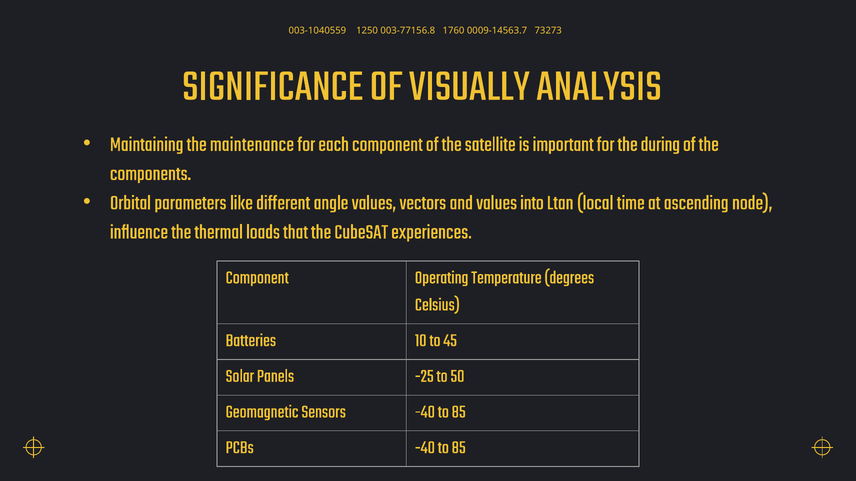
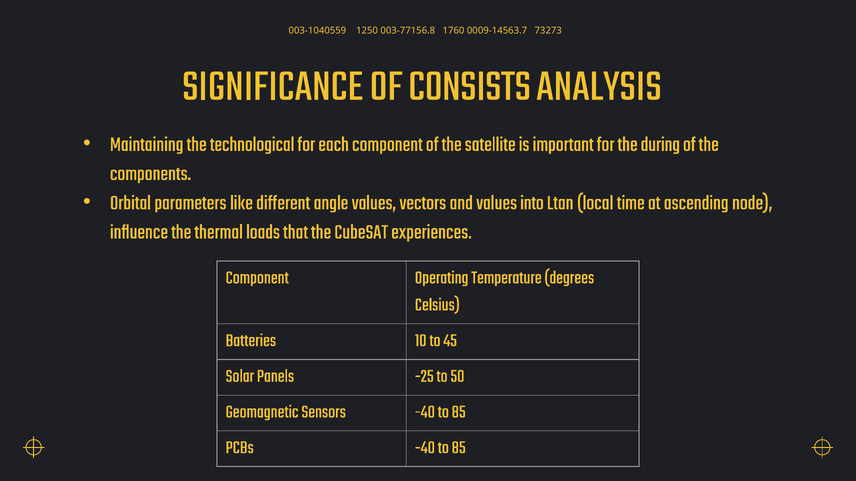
VISUALLY: VISUALLY -> CONSISTS
maintenance: maintenance -> technological
